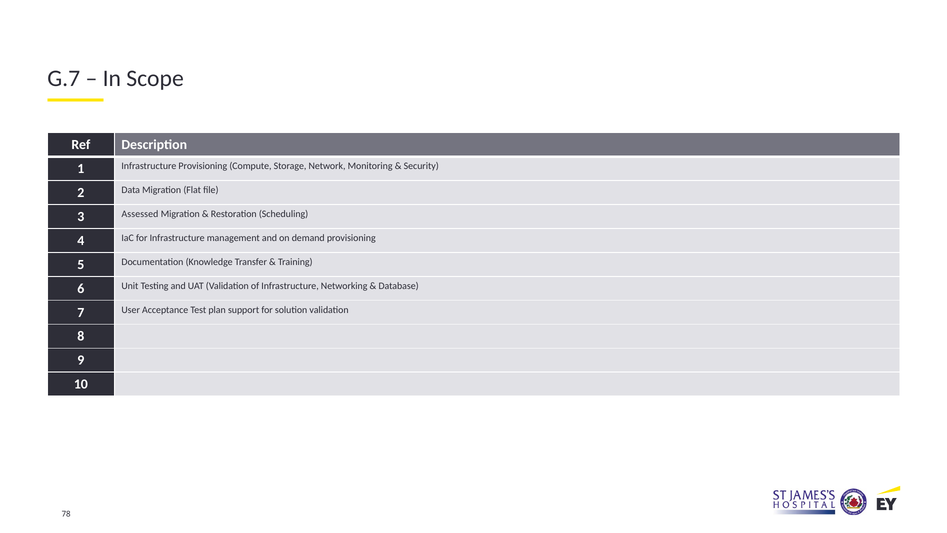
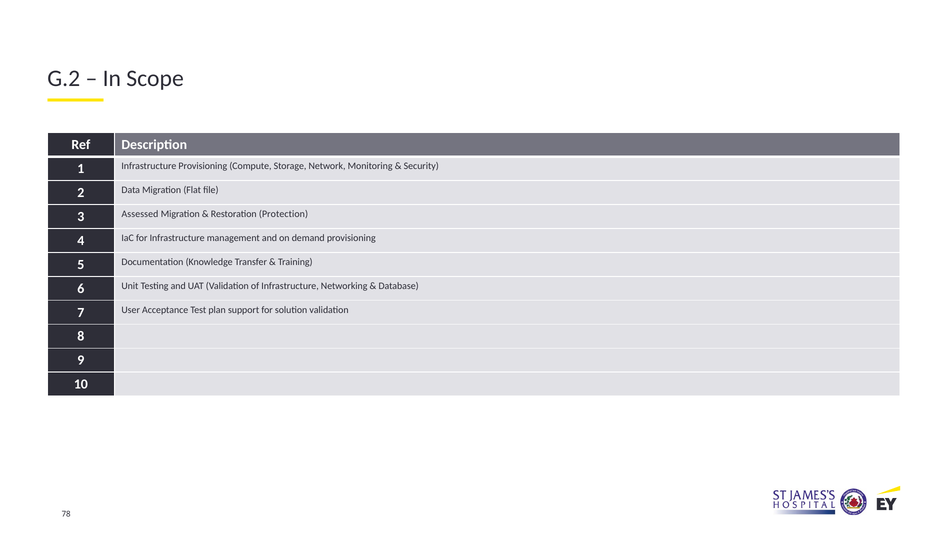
G.7: G.7 -> G.2
Scheduling: Scheduling -> Protection
